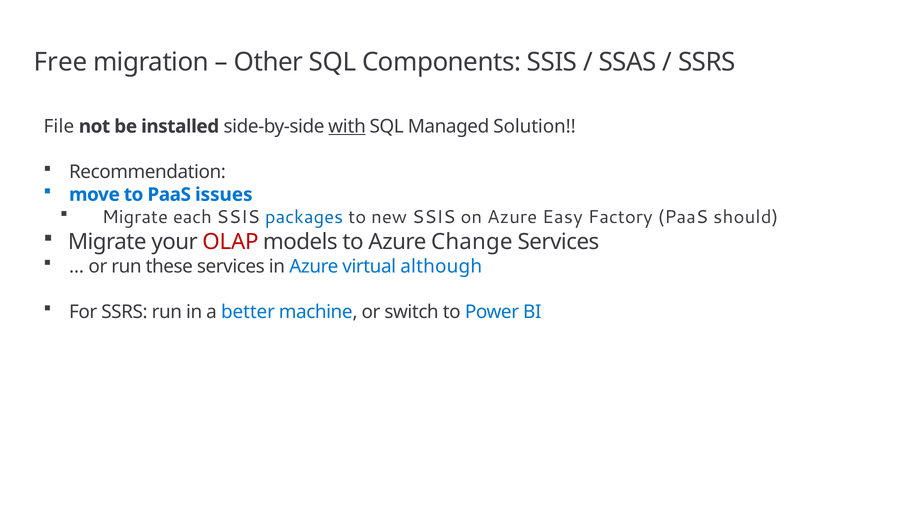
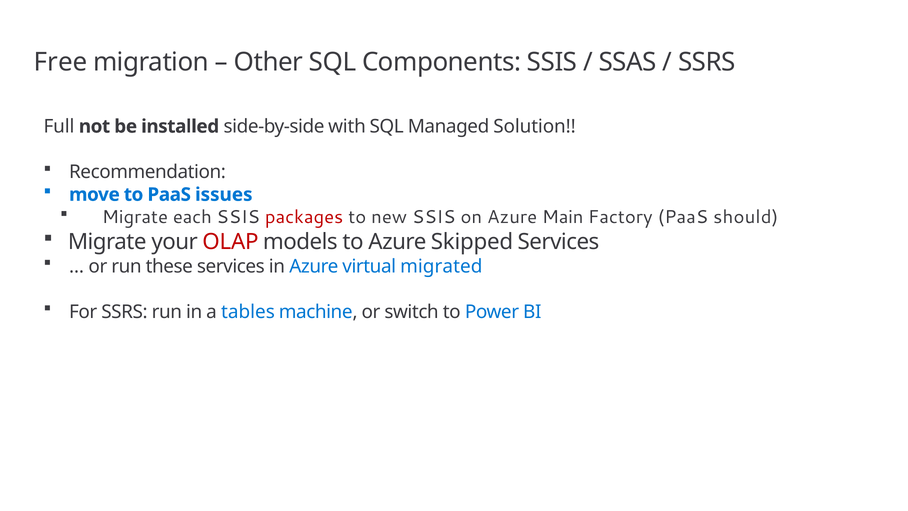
File: File -> Full
with underline: present -> none
packages colour: blue -> red
Easy: Easy -> Main
Change: Change -> Skipped
although: although -> migrated
better: better -> tables
